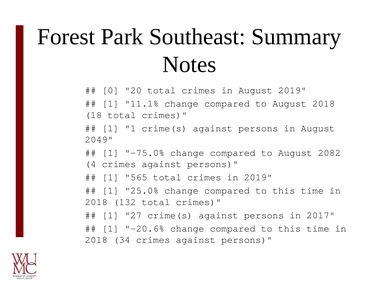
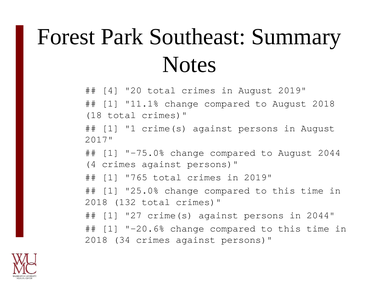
0 at (110, 90): 0 -> 4
2049: 2049 -> 2017
August 2082: 2082 -> 2044
565: 565 -> 765
in 2017: 2017 -> 2044
